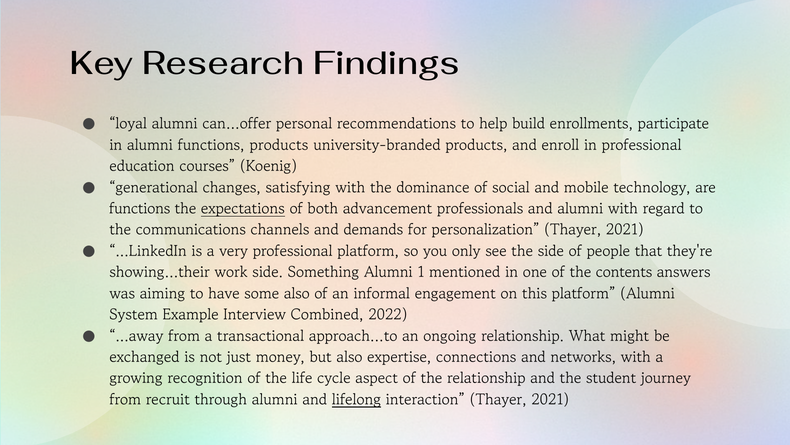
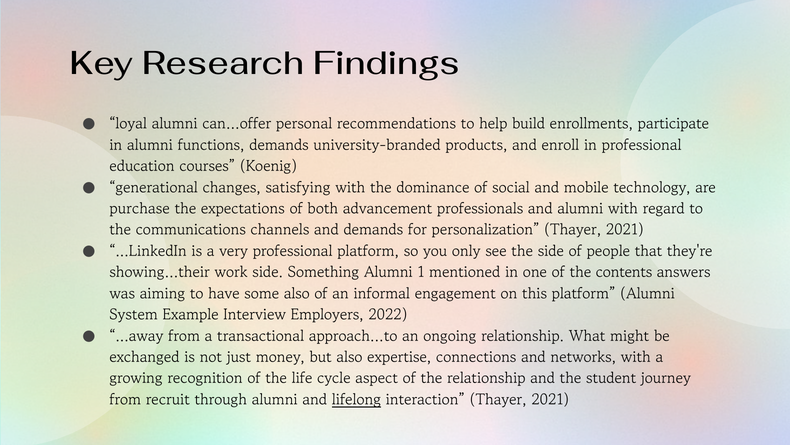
functions products: products -> demands
functions at (140, 209): functions -> purchase
expectations underline: present -> none
Combined: Combined -> Employers
